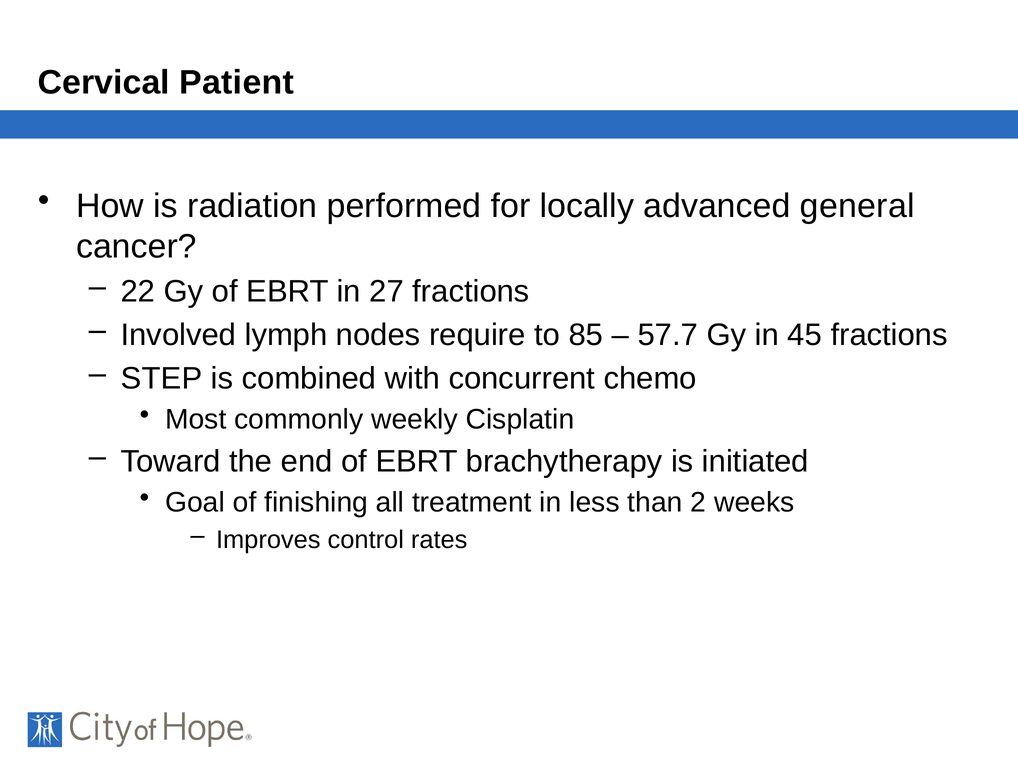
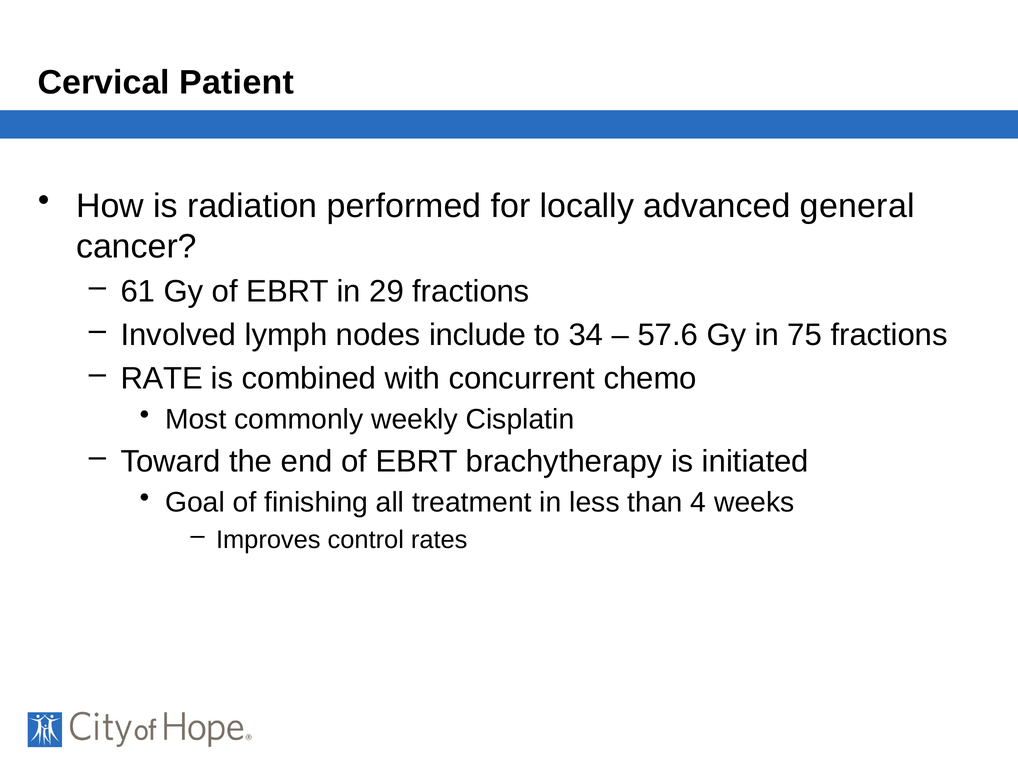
22: 22 -> 61
27: 27 -> 29
require: require -> include
85: 85 -> 34
57.7: 57.7 -> 57.6
45: 45 -> 75
STEP: STEP -> RATE
2: 2 -> 4
